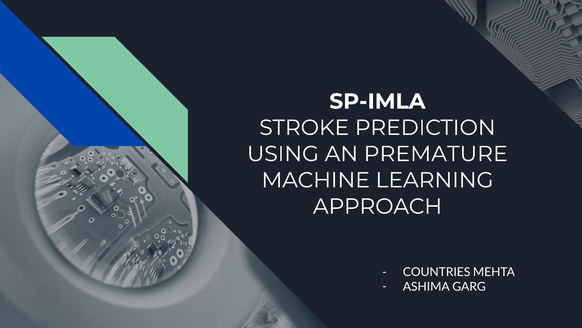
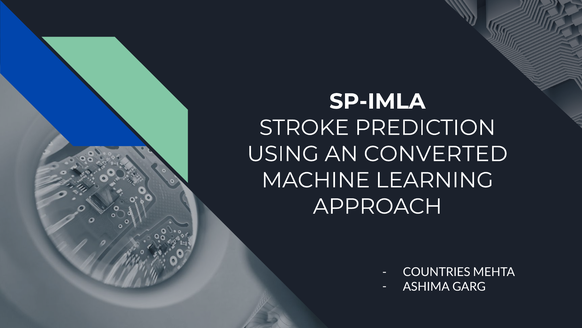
PREMATURE: PREMATURE -> CONVERTED
